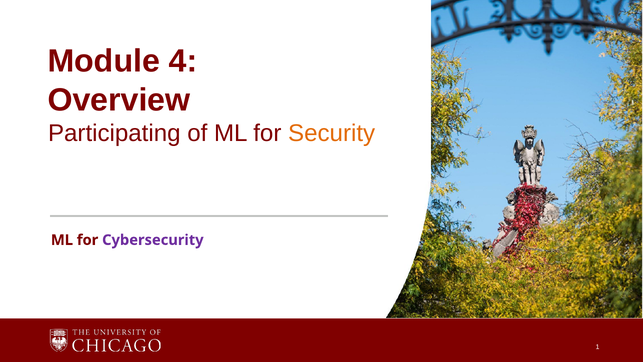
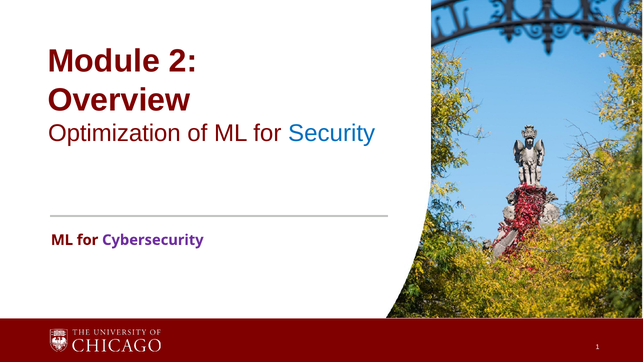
4: 4 -> 2
Participating: Participating -> Optimization
Security colour: orange -> blue
